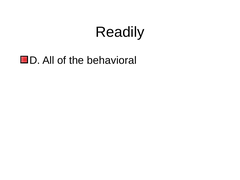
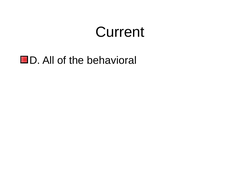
Readily: Readily -> Current
